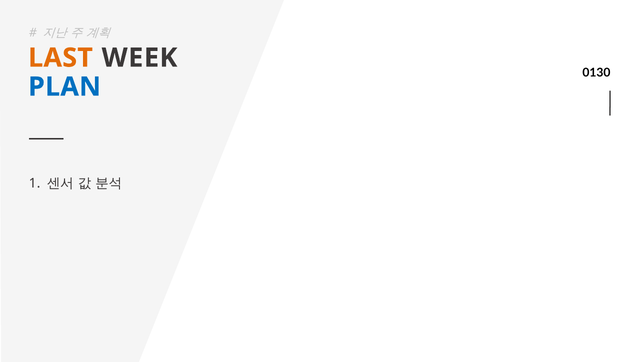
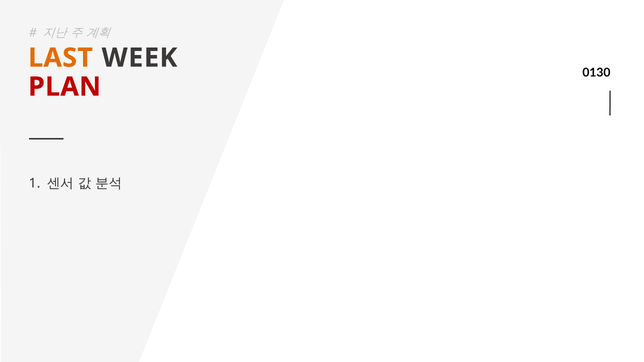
PLAN colour: blue -> red
